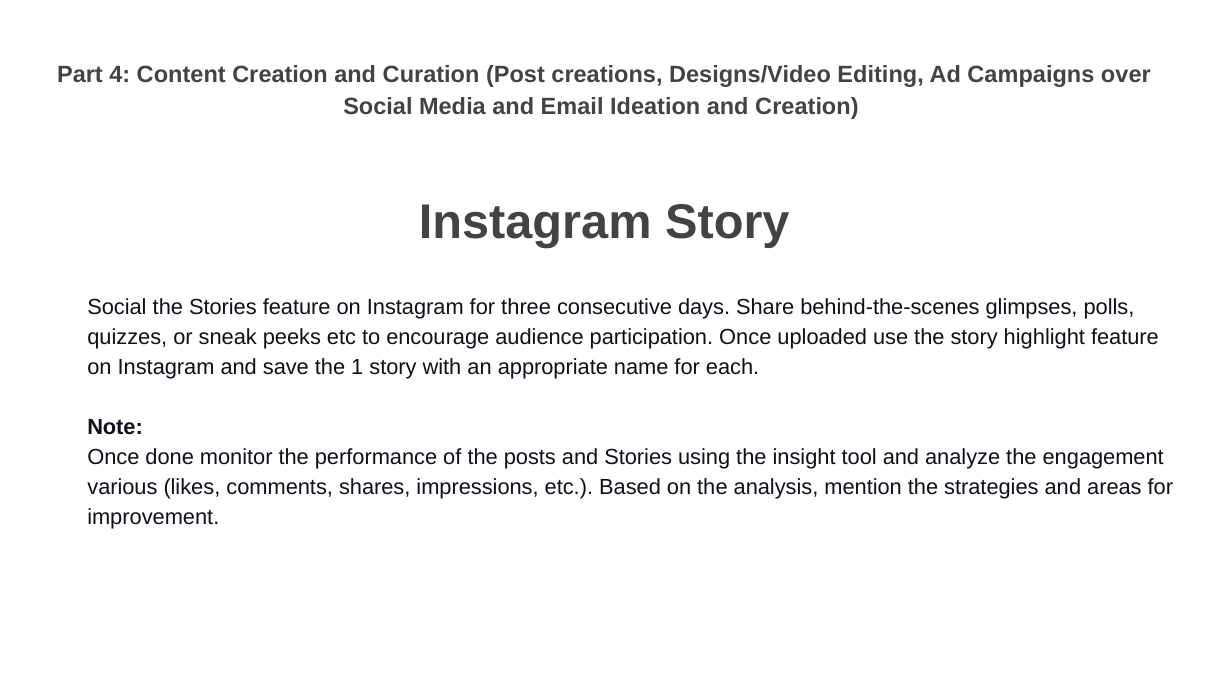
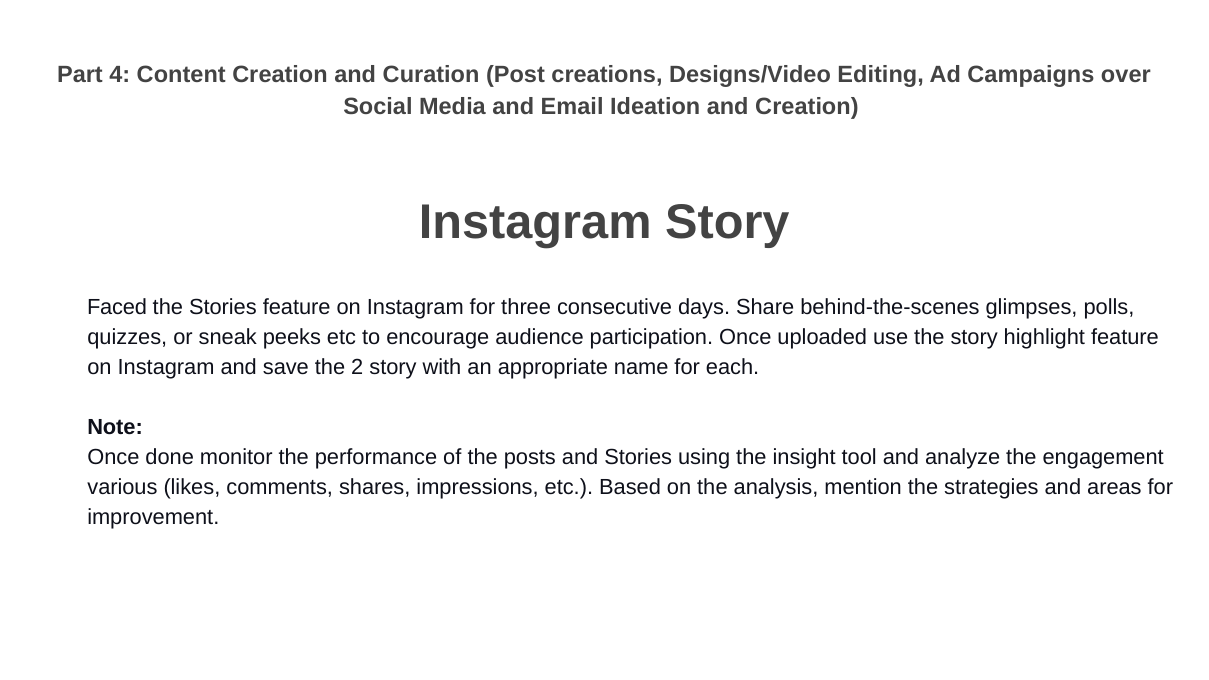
Social at (117, 307): Social -> Faced
1: 1 -> 2
